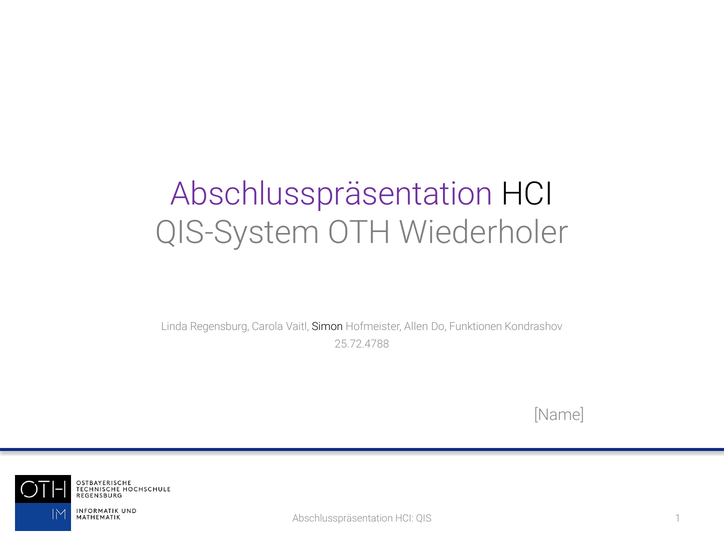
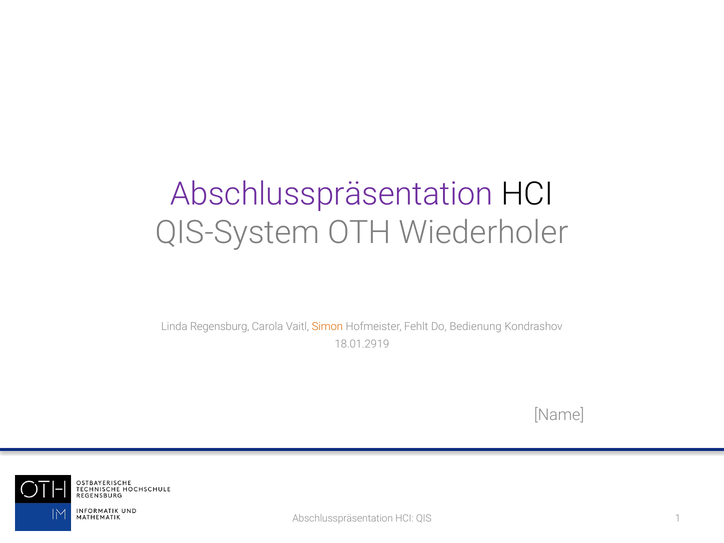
Simon colour: black -> orange
Allen: Allen -> Fehlt
Funktionen: Funktionen -> Bedienung
25.72.4788: 25.72.4788 -> 18.01.2919
